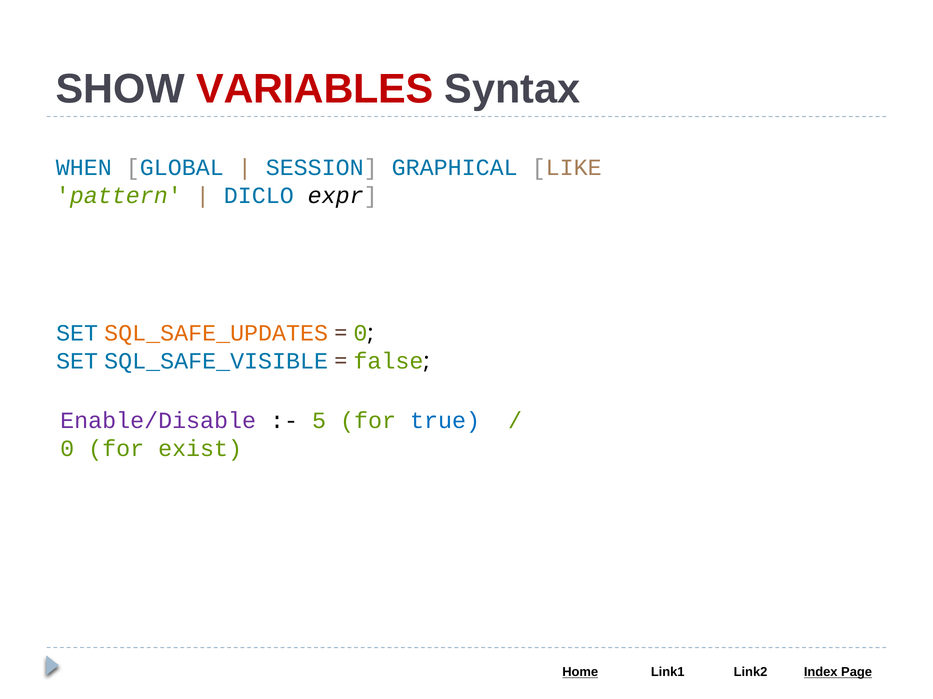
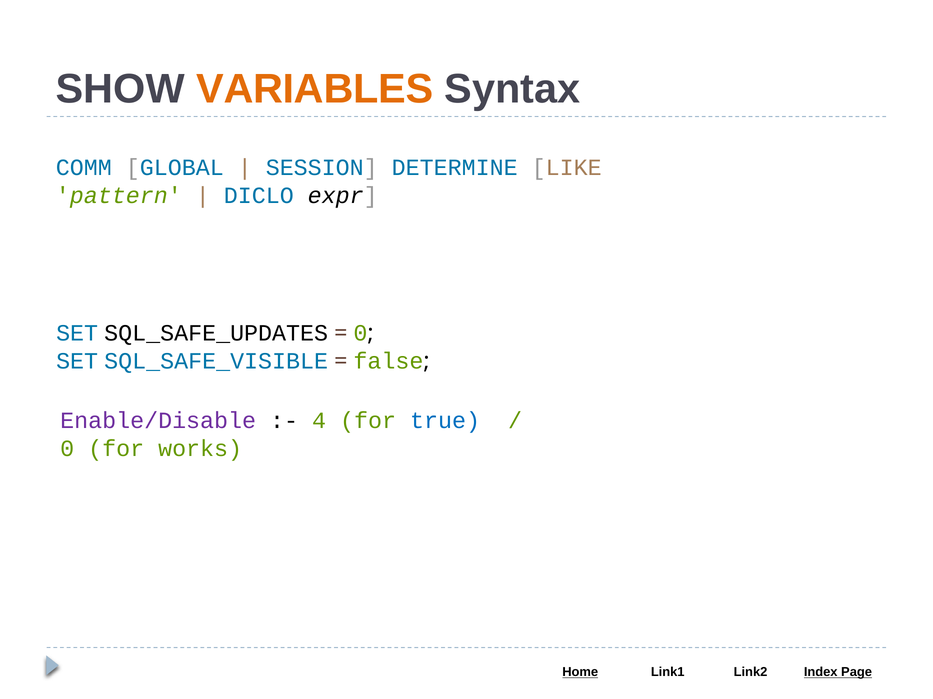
VARIABLES colour: red -> orange
WHEN: WHEN -> COMM
GRAPHICAL: GRAPHICAL -> DETERMINE
SQL_SAFE_UPDATES colour: orange -> black
5: 5 -> 4
exist: exist -> works
